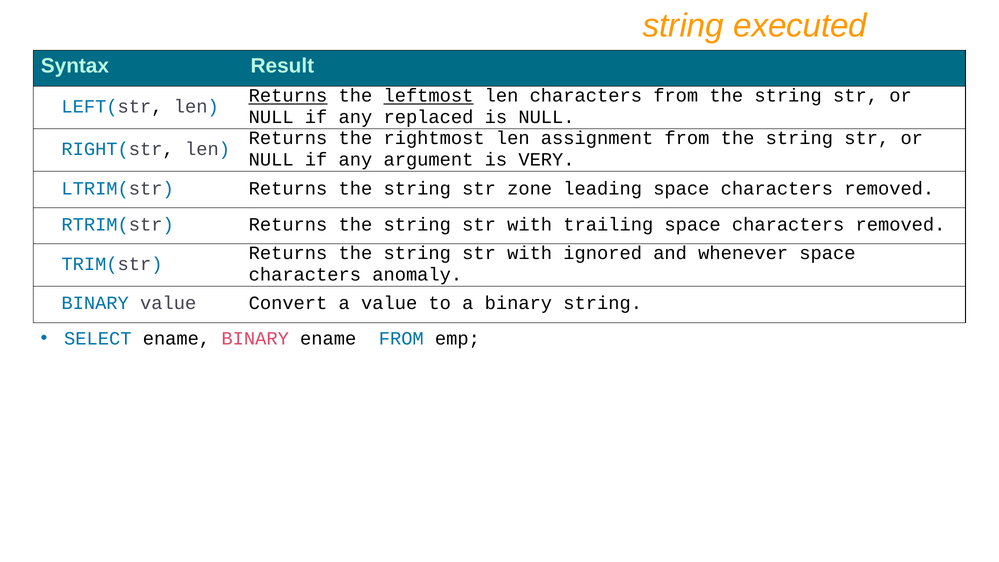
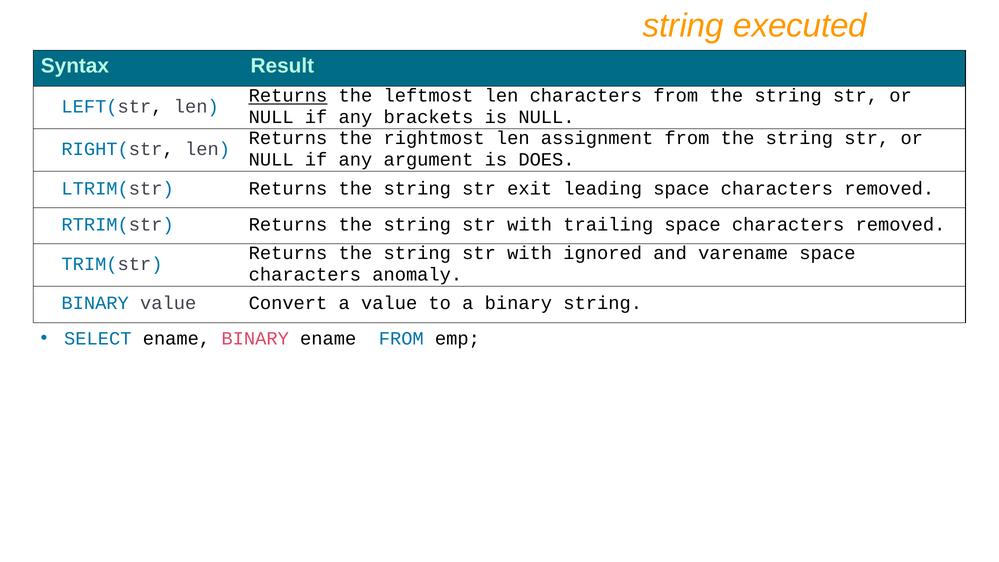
leftmost underline: present -> none
replaced: replaced -> brackets
VERY: VERY -> DOES
zone: zone -> exit
whenever: whenever -> varename
